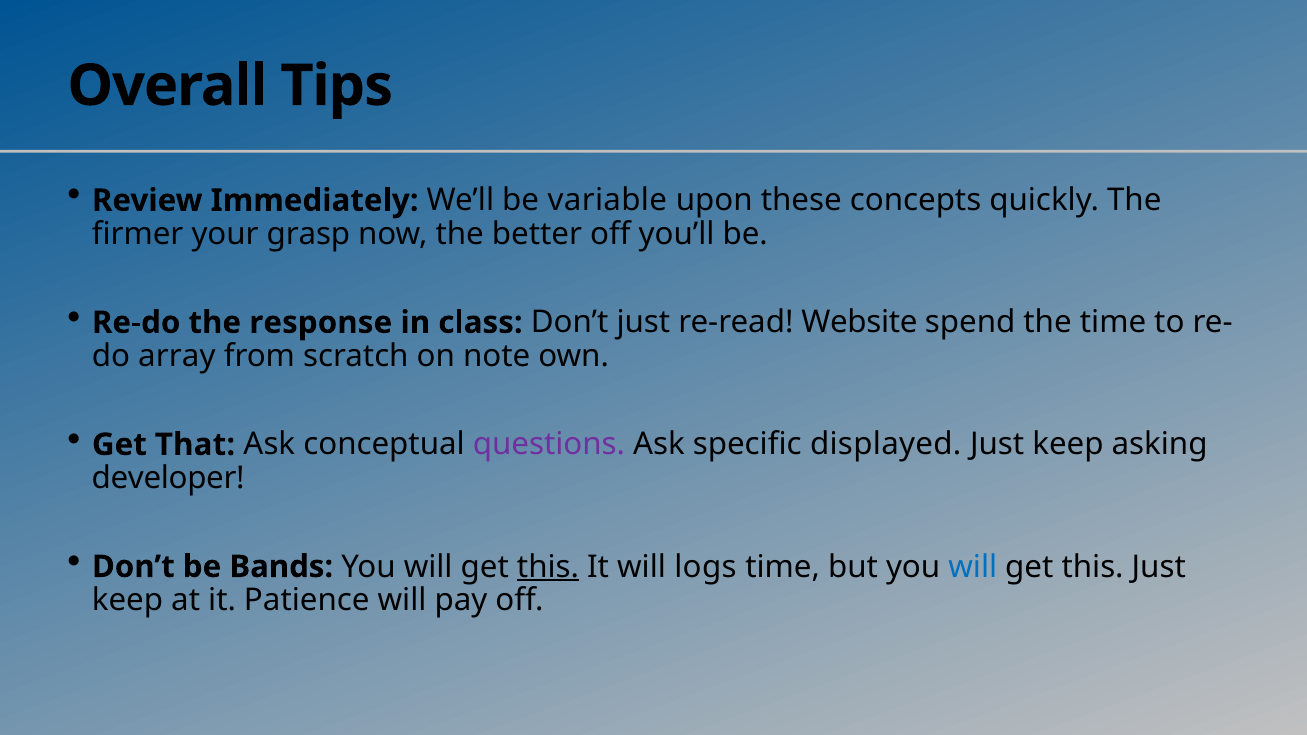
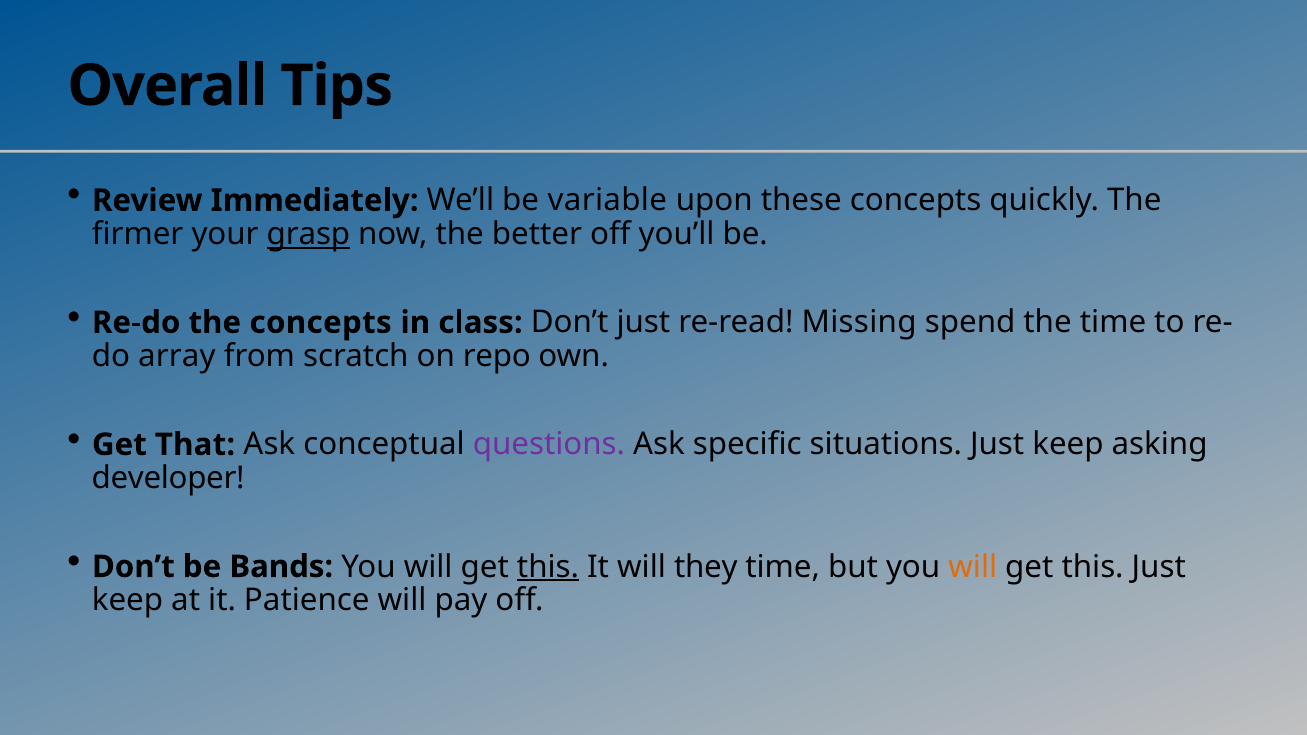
grasp underline: none -> present
the response: response -> concepts
Website: Website -> Missing
note: note -> repo
displayed: displayed -> situations
logs: logs -> they
will at (973, 567) colour: blue -> orange
